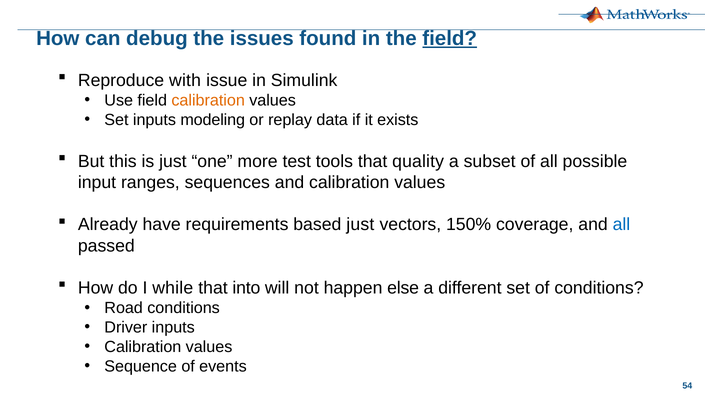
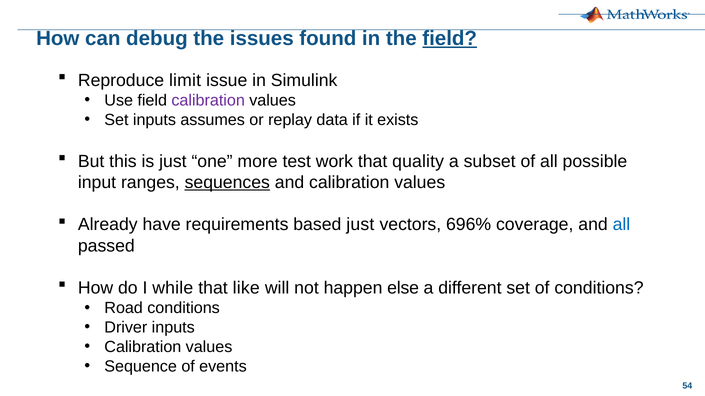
with: with -> limit
calibration at (208, 101) colour: orange -> purple
modeling: modeling -> assumes
tools: tools -> work
sequences underline: none -> present
150%: 150% -> 696%
into: into -> like
